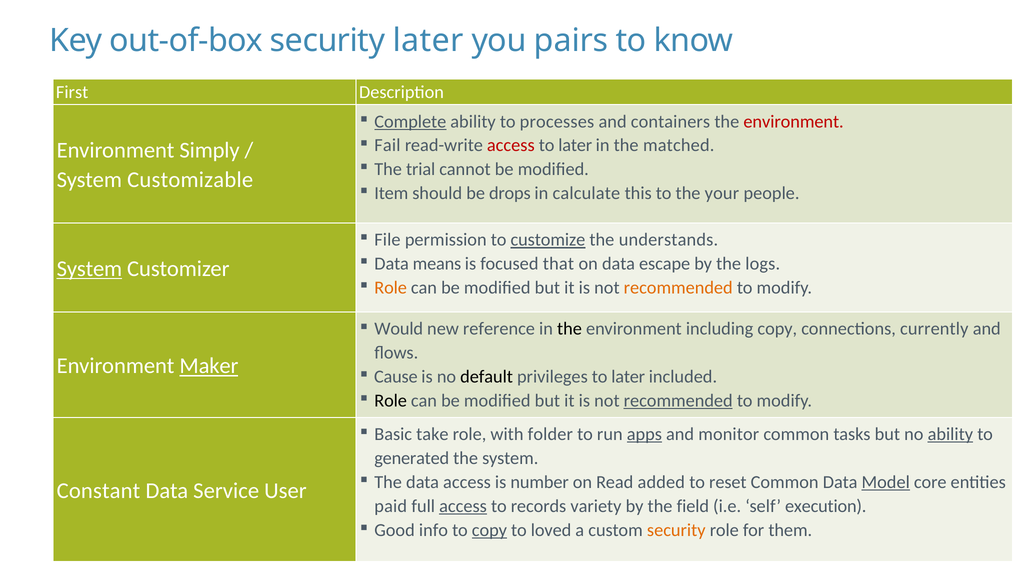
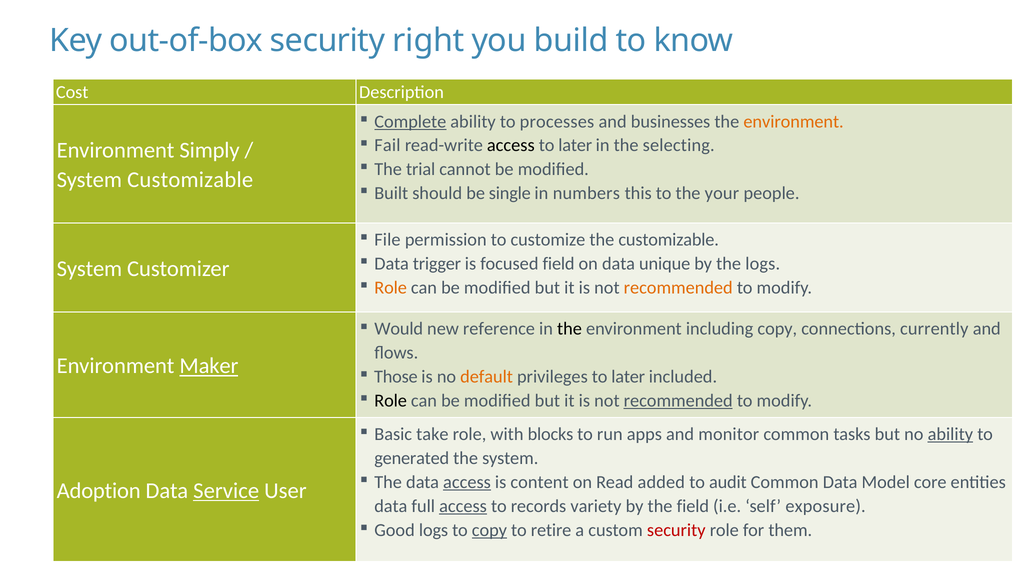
security later: later -> right
pairs: pairs -> build
First: First -> Cost
containers: containers -> businesses
environment at (794, 121) colour: red -> orange
access at (511, 145) colour: red -> black
matched: matched -> selecting
Item: Item -> Built
drops: drops -> single
calculate: calculate -> numbers
customize underline: present -> none
the understands: understands -> customizable
means: means -> trigger
focused that: that -> field
escape: escape -> unique
System at (89, 269) underline: present -> none
Cause: Cause -> Those
default colour: black -> orange
folder: folder -> blocks
apps underline: present -> none
access at (467, 482) underline: none -> present
number: number -> content
reset: reset -> audit
Model underline: present -> none
Constant: Constant -> Adoption
Service underline: none -> present
paid at (391, 506): paid -> data
execution: execution -> exposure
Good info: info -> logs
loved: loved -> retire
security at (676, 530) colour: orange -> red
